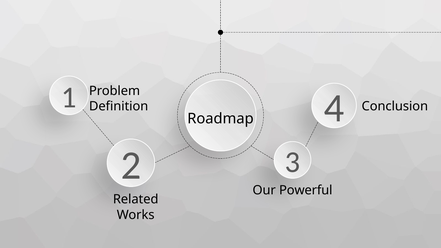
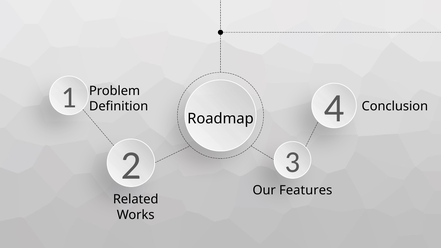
Powerful: Powerful -> Features
